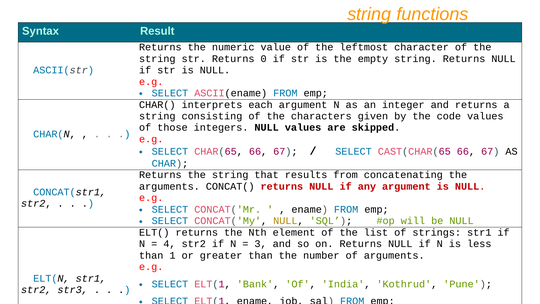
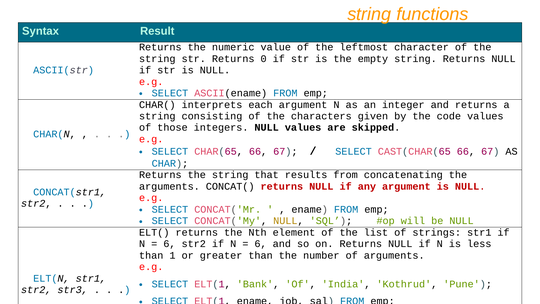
4 at (169, 244): 4 -> 6
3 at (261, 244): 3 -> 6
